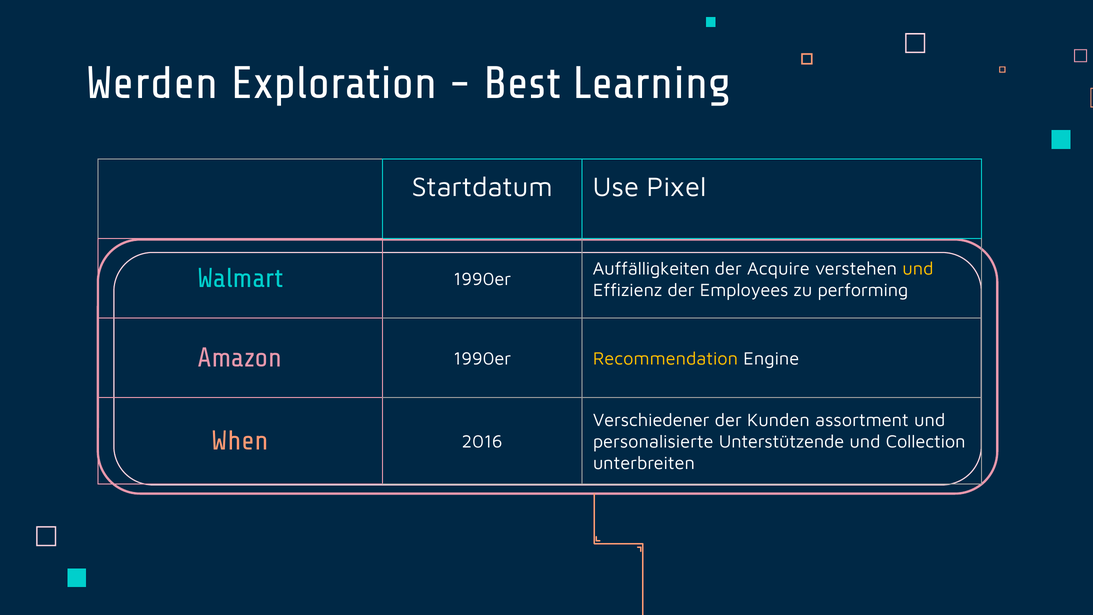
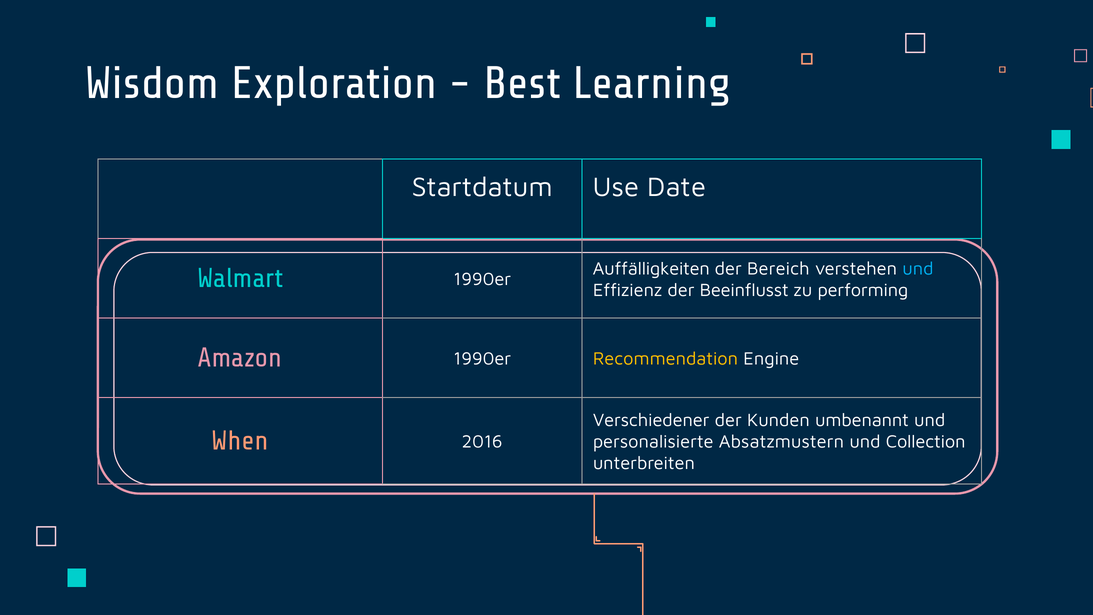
Werden: Werden -> Wisdom
Pixel: Pixel -> Date
Acquire: Acquire -> Bereich
und at (918, 268) colour: yellow -> light blue
Employees: Employees -> Beeinflusst
assortment: assortment -> umbenannt
Unterstützende: Unterstützende -> Absatzmustern
